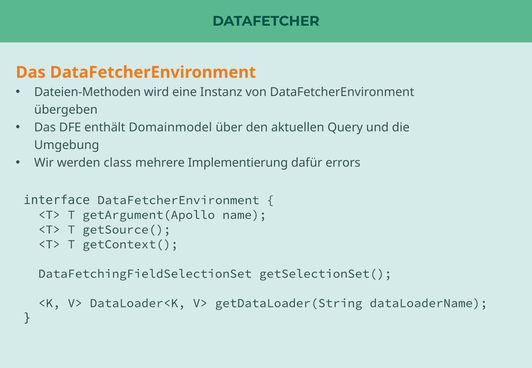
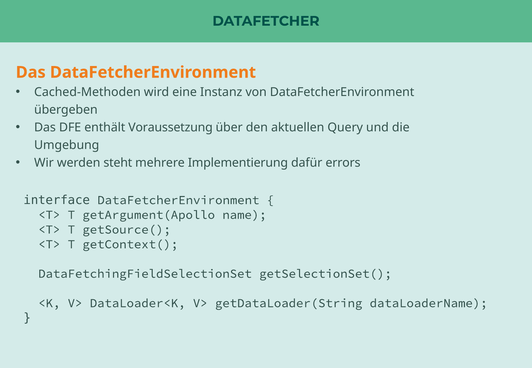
Dateien-Methoden: Dateien-Methoden -> Cached-Methoden
Domainmodel: Domainmodel -> Voraussetzung
class: class -> steht
